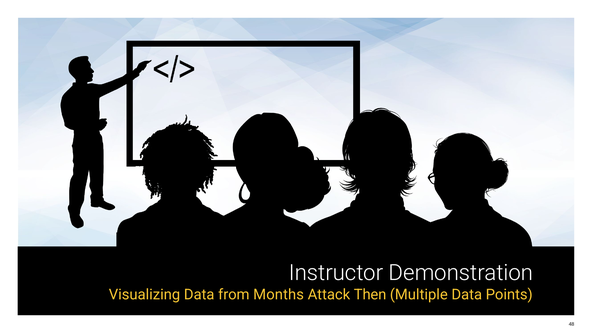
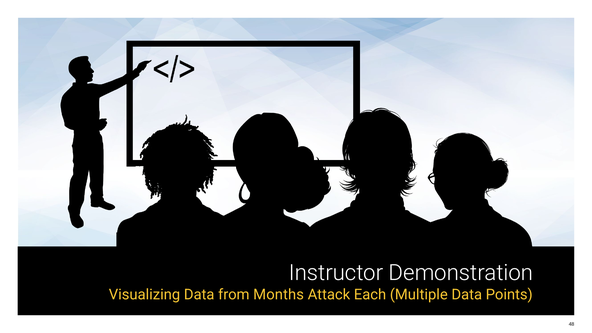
Then: Then -> Each
